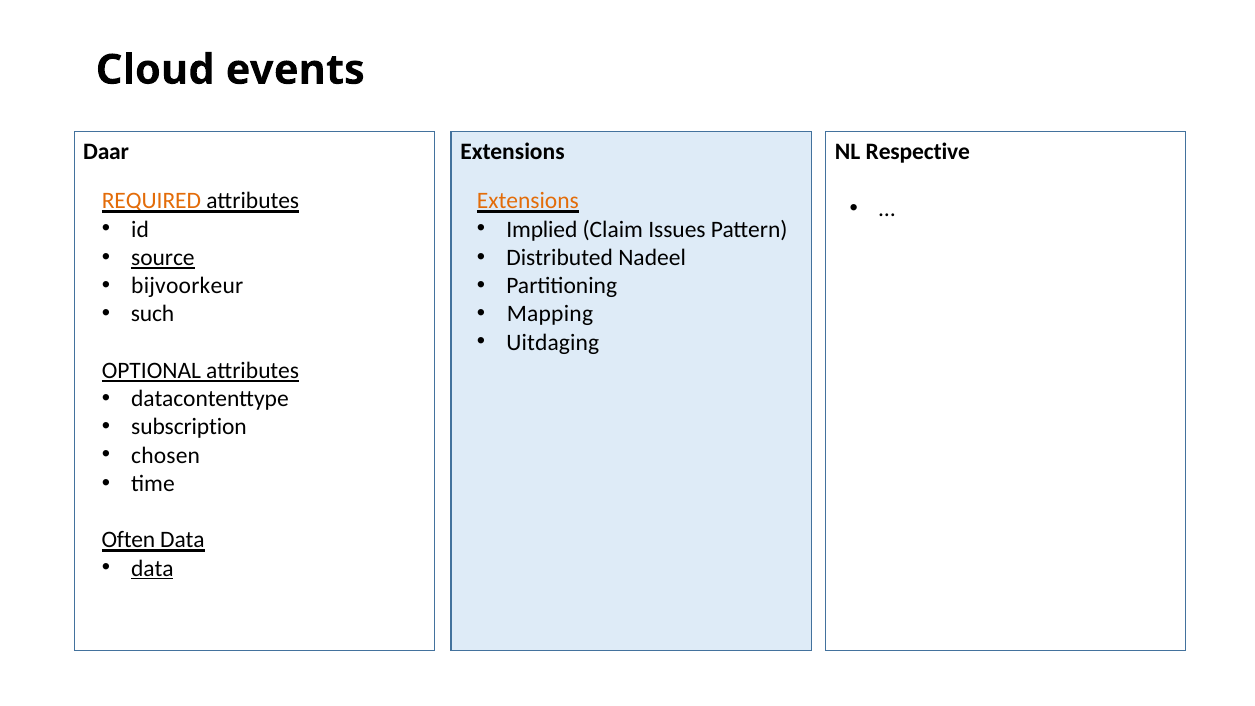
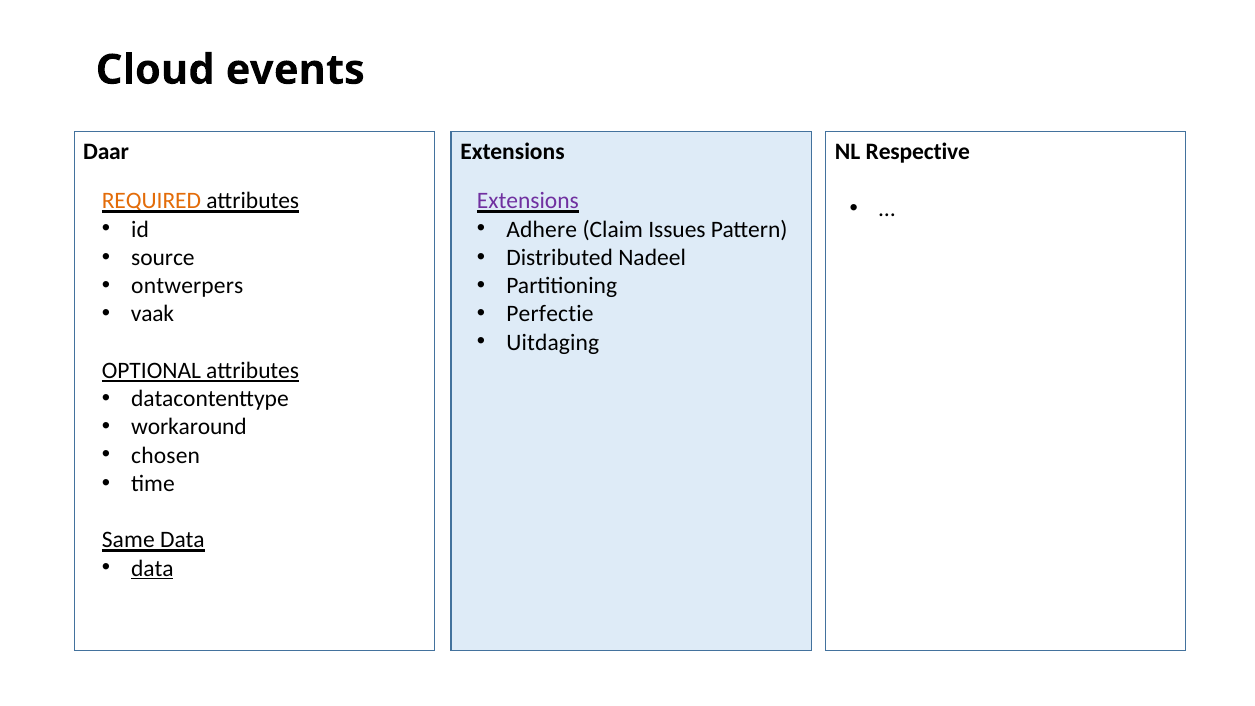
Extensions at (528, 201) colour: orange -> purple
Implied: Implied -> Adhere
source underline: present -> none
bijvoorkeur: bijvoorkeur -> ontwerpers
Mapping: Mapping -> Perfectie
such: such -> vaak
subscription: subscription -> workaround
Often: Often -> Same
